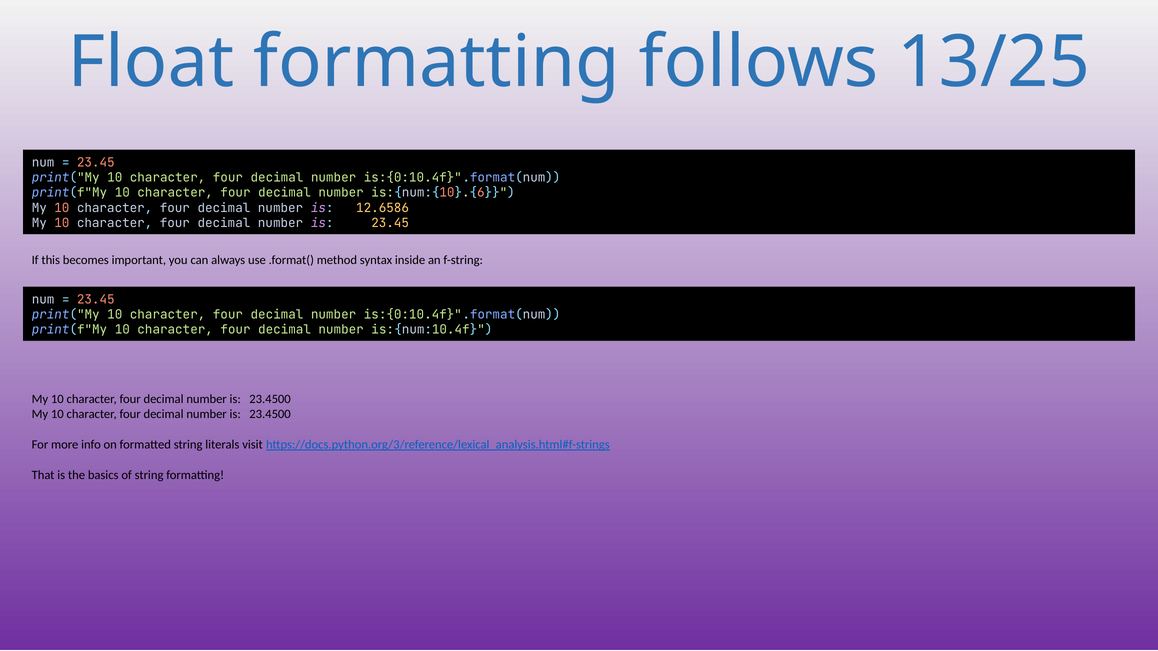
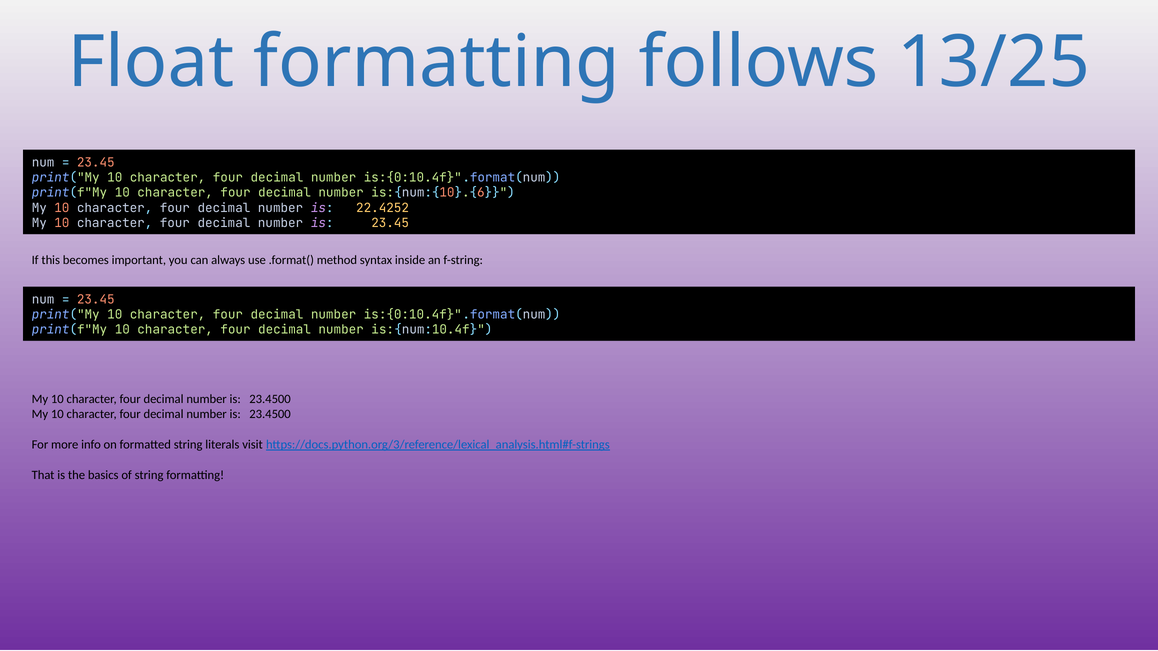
12.6586: 12.6586 -> 22.4252
